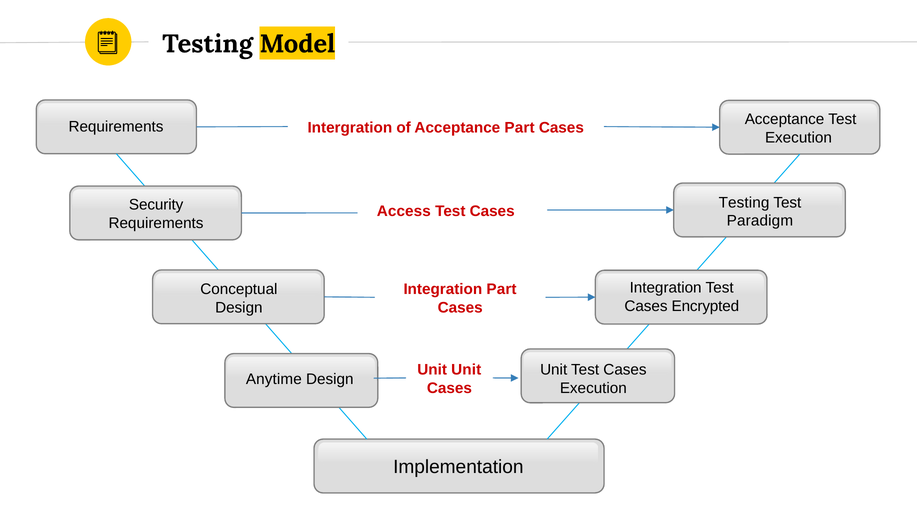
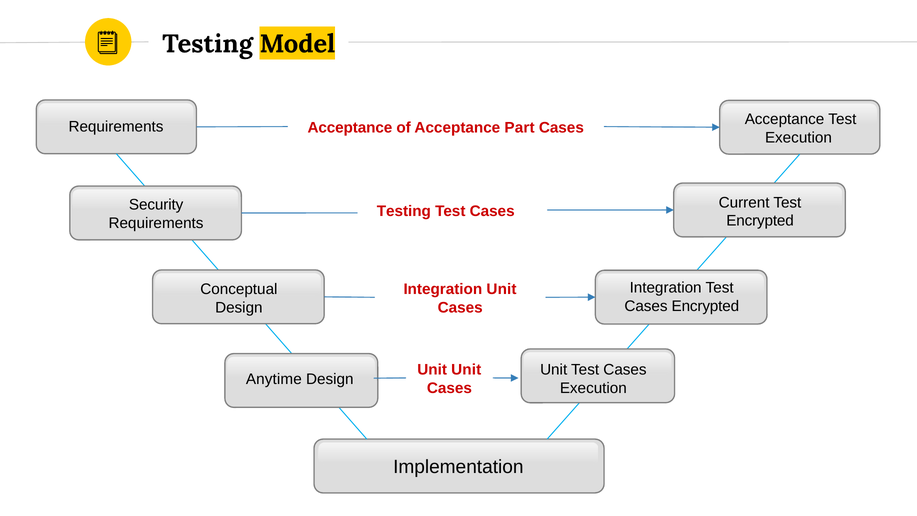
Intergration at (350, 128): Intergration -> Acceptance
Testing at (744, 203): Testing -> Current
Access at (404, 211): Access -> Testing
Paradigm at (760, 221): Paradigm -> Encrypted
Integration Part: Part -> Unit
